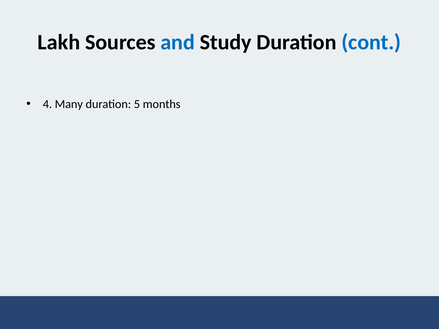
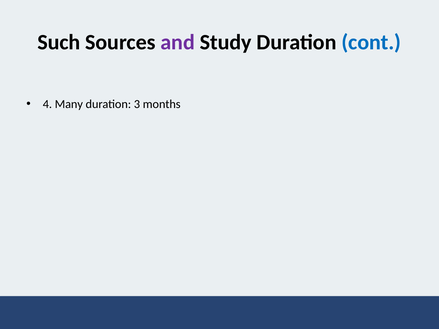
Lakh: Lakh -> Such
and colour: blue -> purple
5: 5 -> 3
